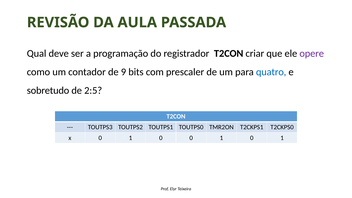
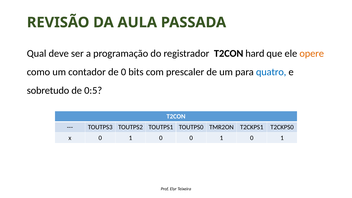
criar: criar -> hard
opere colour: purple -> orange
de 9: 9 -> 0
2:5: 2:5 -> 0:5
